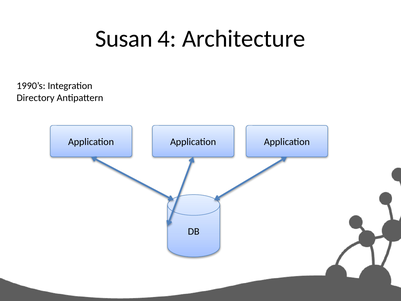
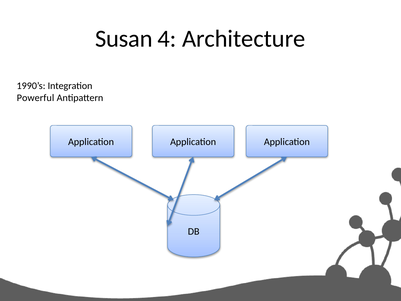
Directory: Directory -> Powerful
